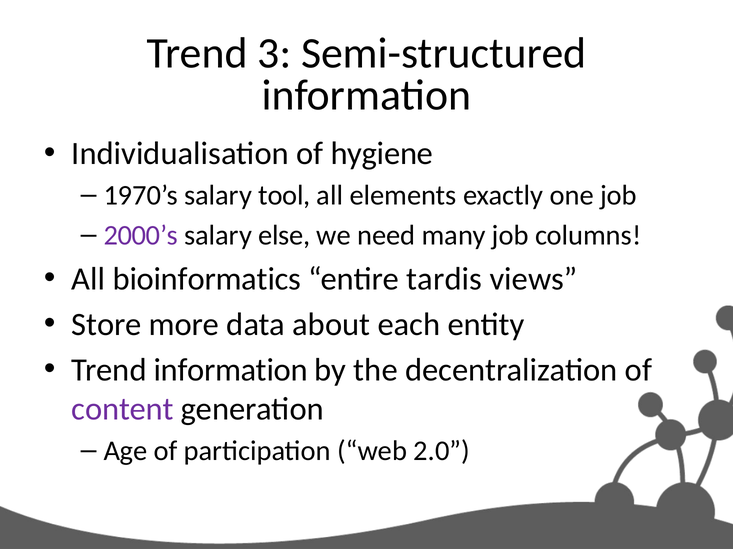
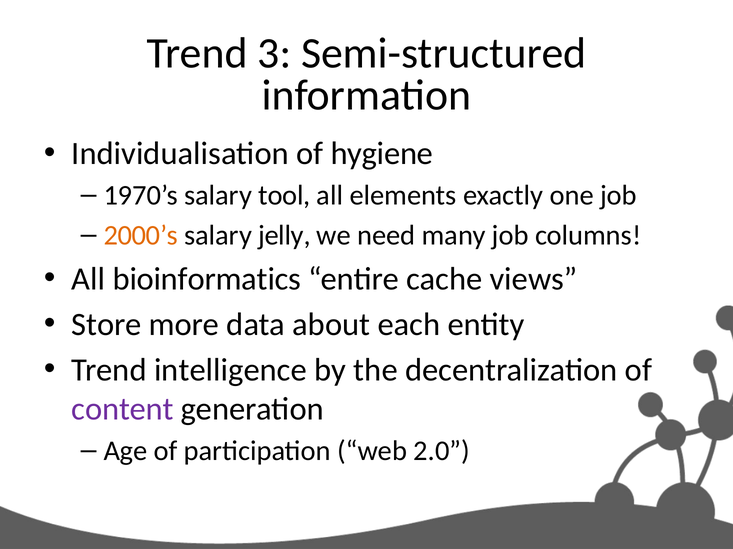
2000’s colour: purple -> orange
else: else -> jelly
tardis: tardis -> cache
Trend information: information -> intelligence
